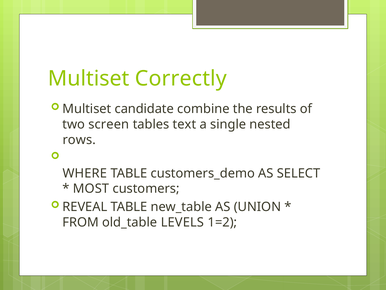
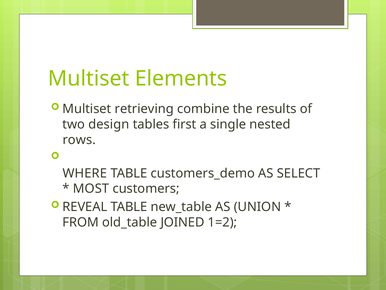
Correctly: Correctly -> Elements
candidate: candidate -> retrieving
screen: screen -> design
text: text -> first
LEVELS: LEVELS -> JOINED
